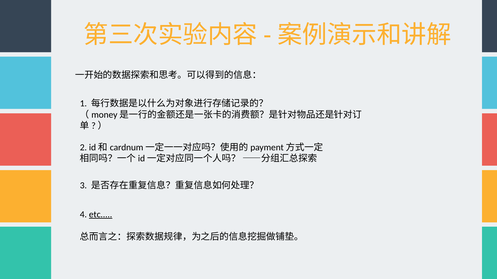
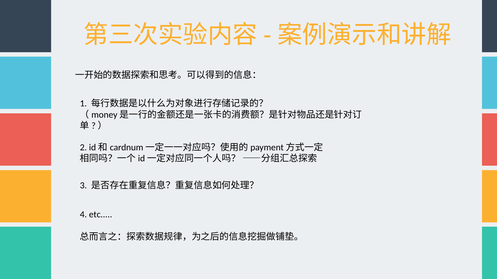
etc underline: present -> none
